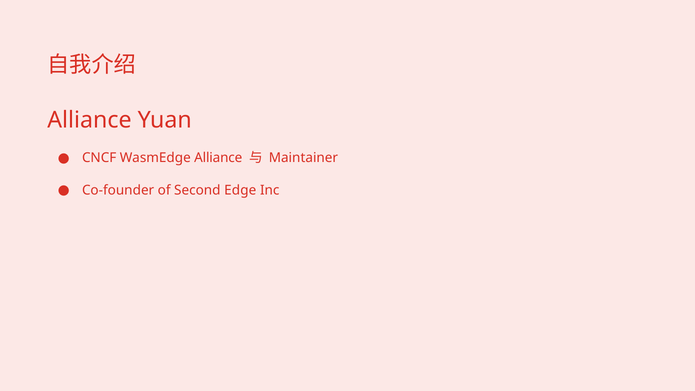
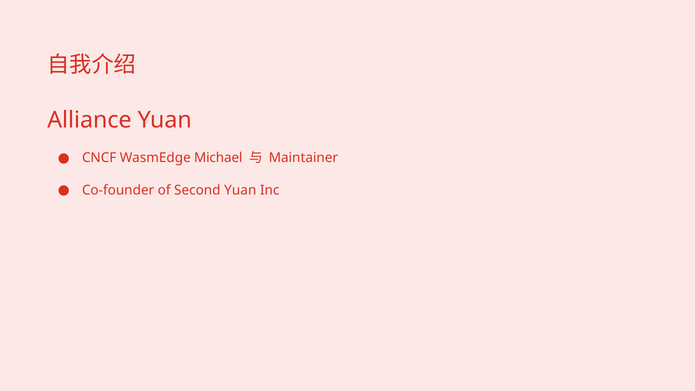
WasmEdge Alliance: Alliance -> Michael
Second Edge: Edge -> Yuan
